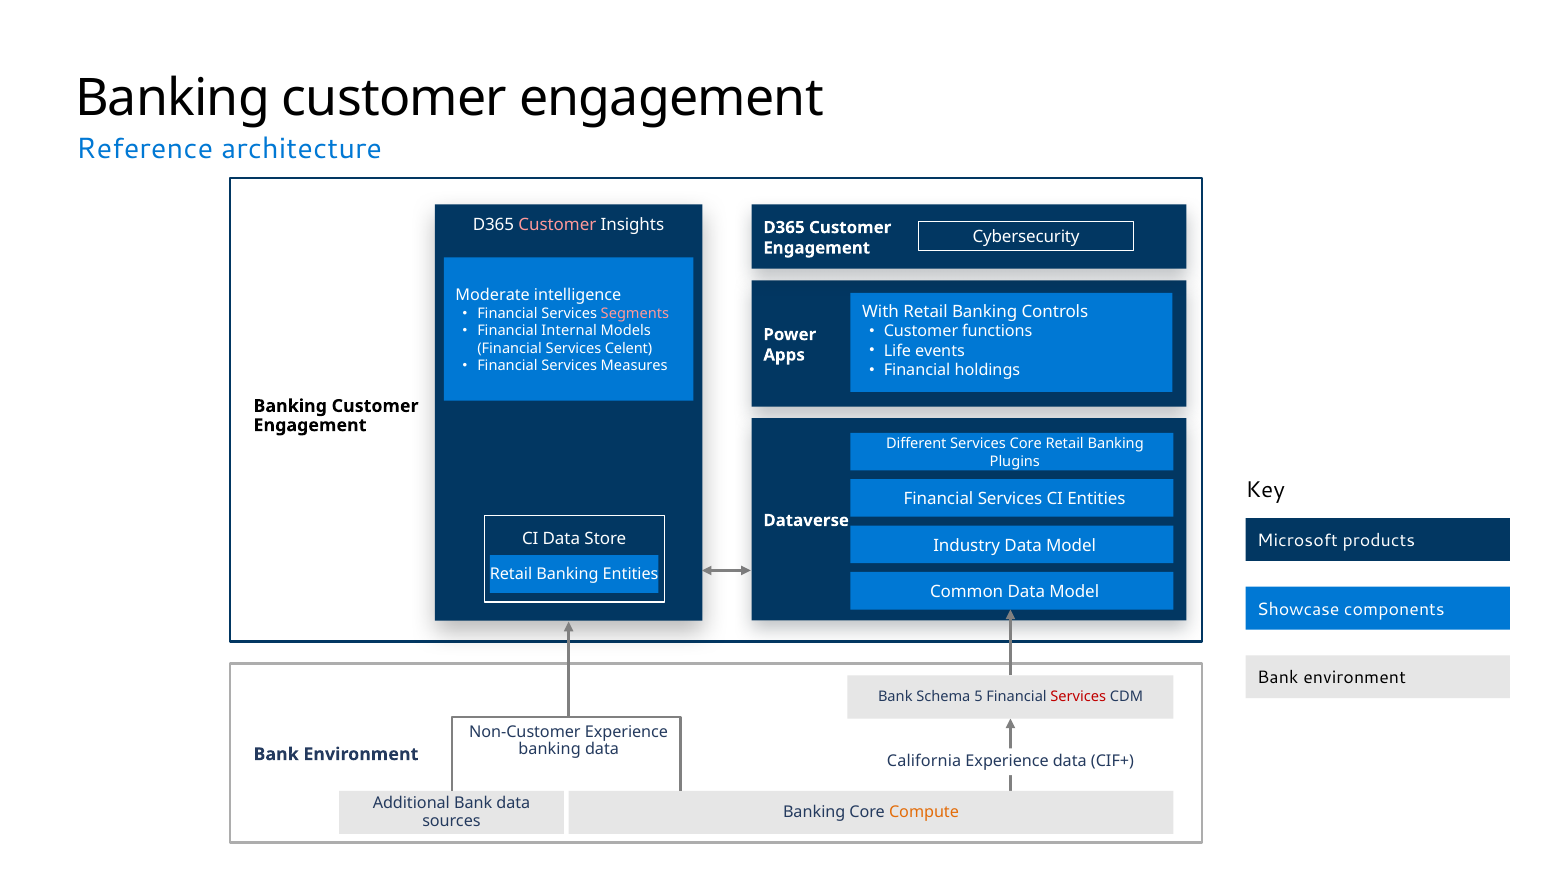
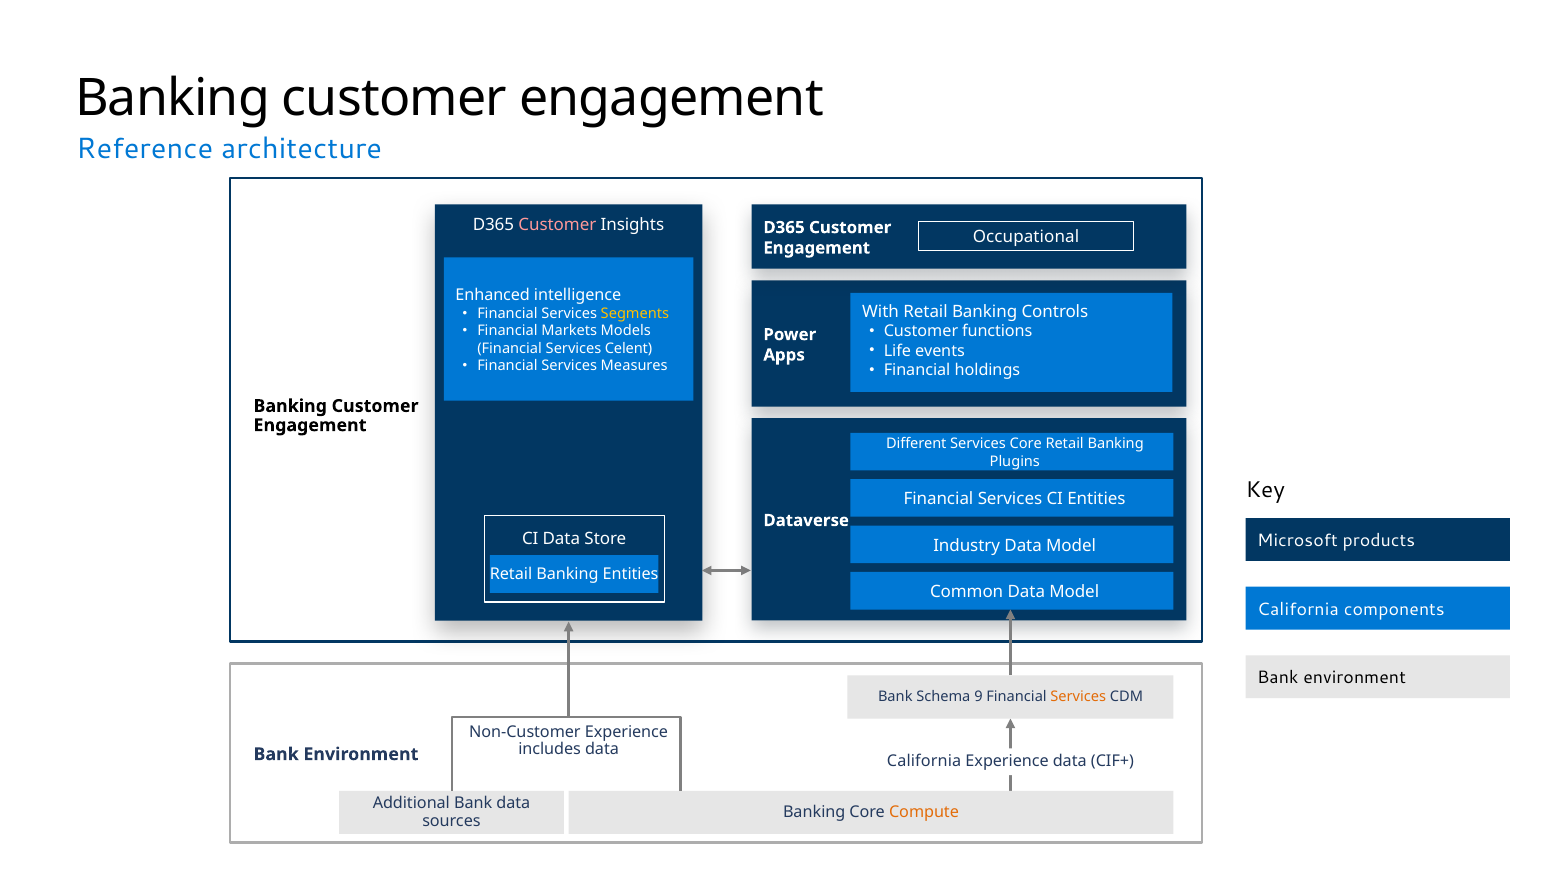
Cybersecurity: Cybersecurity -> Occupational
Moderate: Moderate -> Enhanced
Segments colour: pink -> yellow
Internal: Internal -> Markets
Showcase at (1298, 609): Showcase -> California
5: 5 -> 9
Services at (1078, 697) colour: red -> orange
banking at (550, 749): banking -> includes
